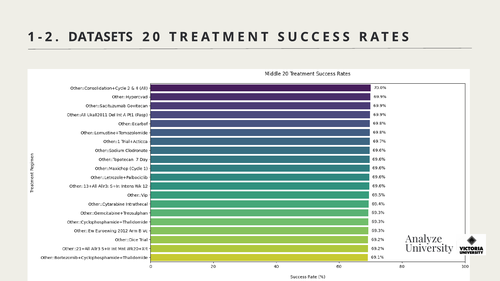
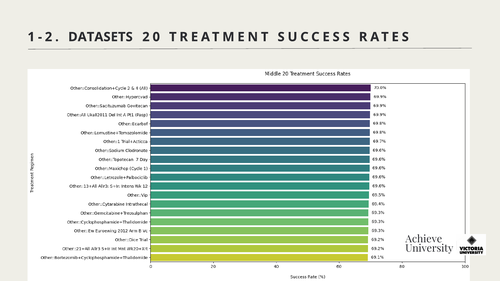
Analyze: Analyze -> Achieve
